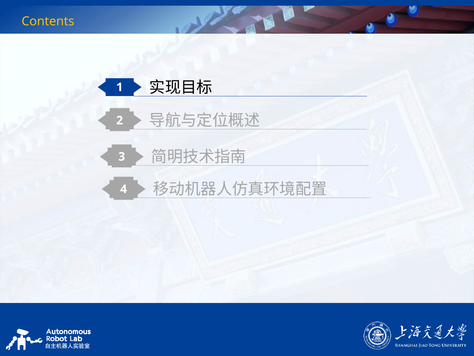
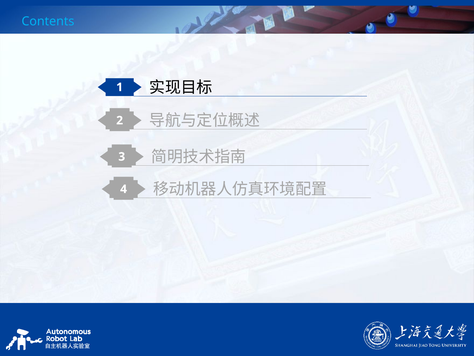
Contents colour: yellow -> light blue
